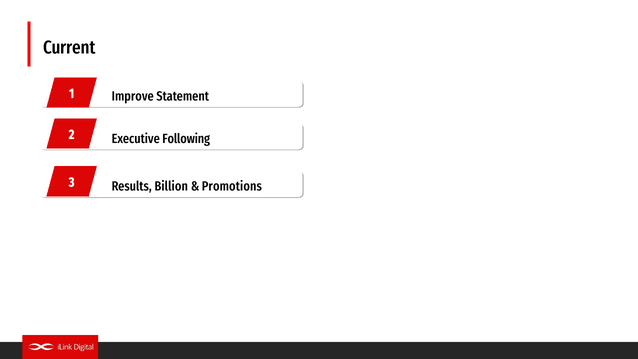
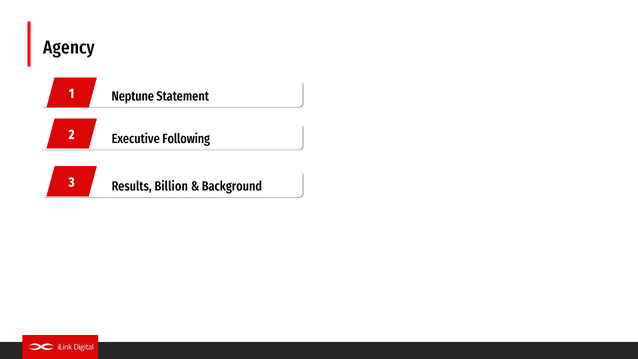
Current: Current -> Agency
Improve: Improve -> Neptune
Promotions: Promotions -> Background
